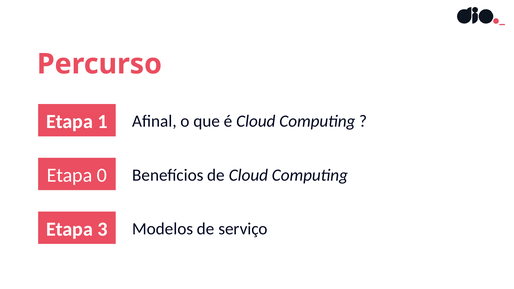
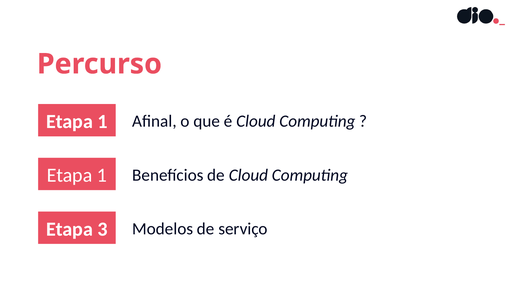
0 at (102, 175): 0 -> 1
